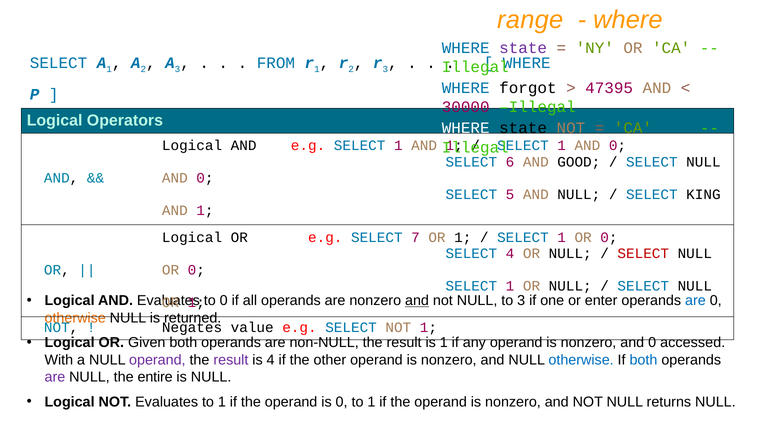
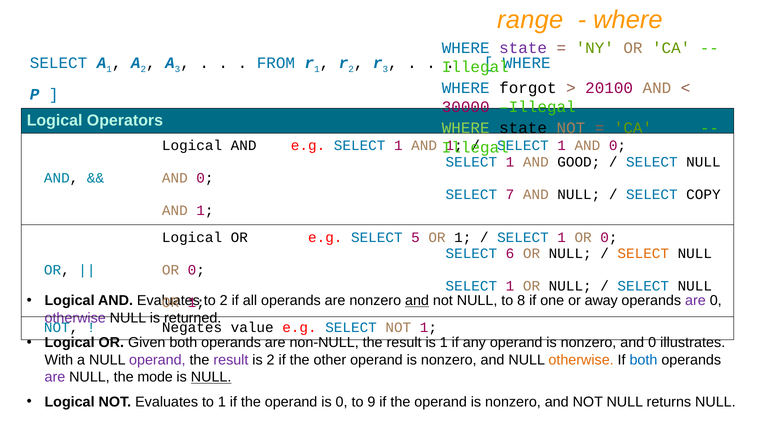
47395: 47395 -> 20100
WHERE at (466, 128) colour: white -> light green
6 at (510, 162): 6 -> 1
5: 5 -> 7
KING: KING -> COPY
7: 7 -> 5
SELECT 4: 4 -> 6
SELECT at (643, 254) colour: red -> orange
to 0: 0 -> 2
to 3: 3 -> 8
enter: enter -> away
are at (695, 300) colour: blue -> purple
otherwise at (75, 318) colour: orange -> purple
accessed: accessed -> illustrates
is 4: 4 -> 2
otherwise at (581, 360) colour: blue -> orange
entire: entire -> mode
NULL at (211, 377) underline: none -> present
0 to 1: 1 -> 9
